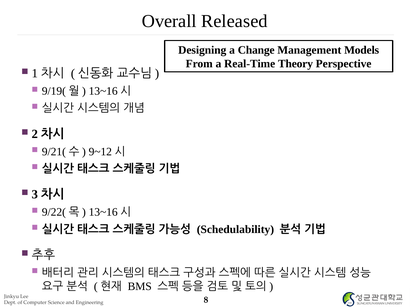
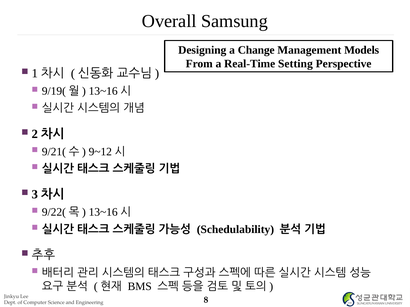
Released: Released -> Samsung
Theory: Theory -> Setting
